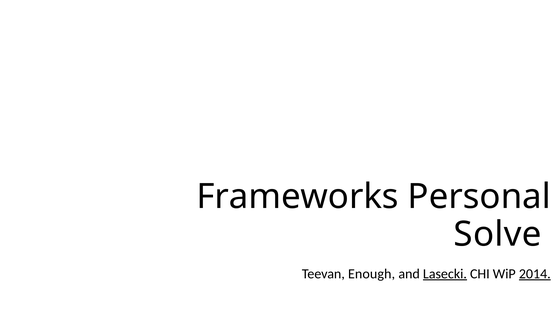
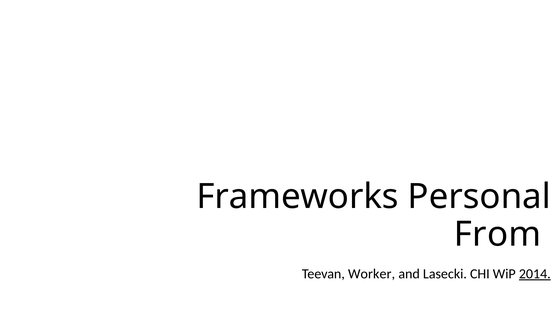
Solve: Solve -> From
Enough: Enough -> Worker
Lasecki underline: present -> none
